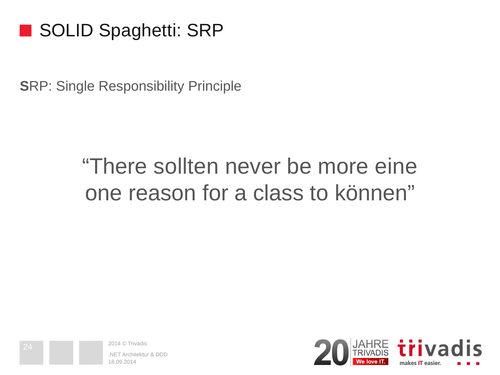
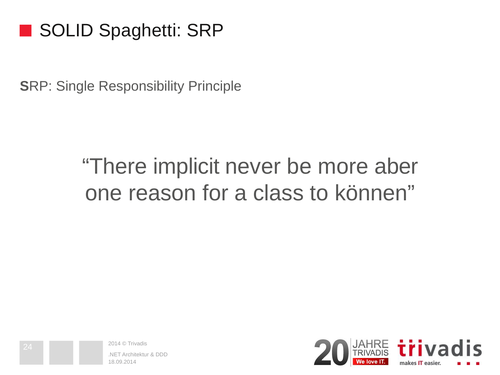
sollten: sollten -> implicit
eine: eine -> aber
